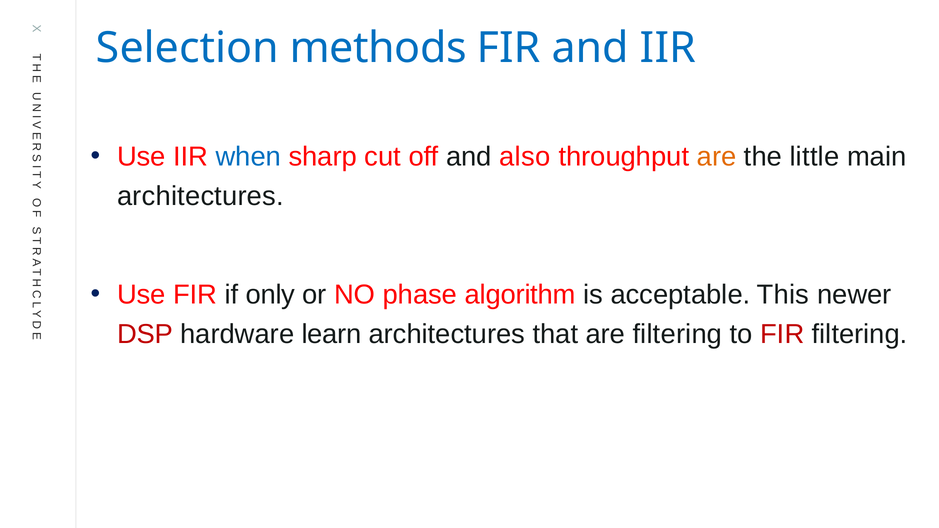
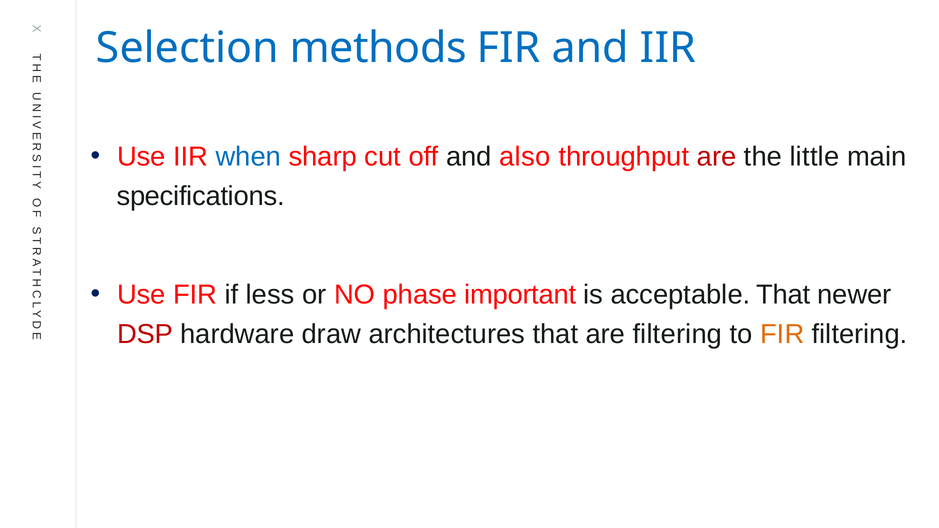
are at (717, 157) colour: orange -> red
architectures at (200, 196): architectures -> specifications
only: only -> less
algorithm: algorithm -> important
acceptable This: This -> That
learn: learn -> draw
FIR at (782, 334) colour: red -> orange
